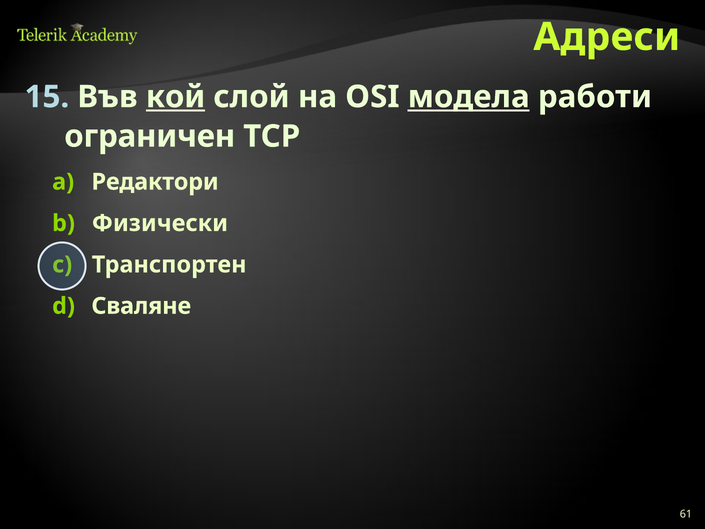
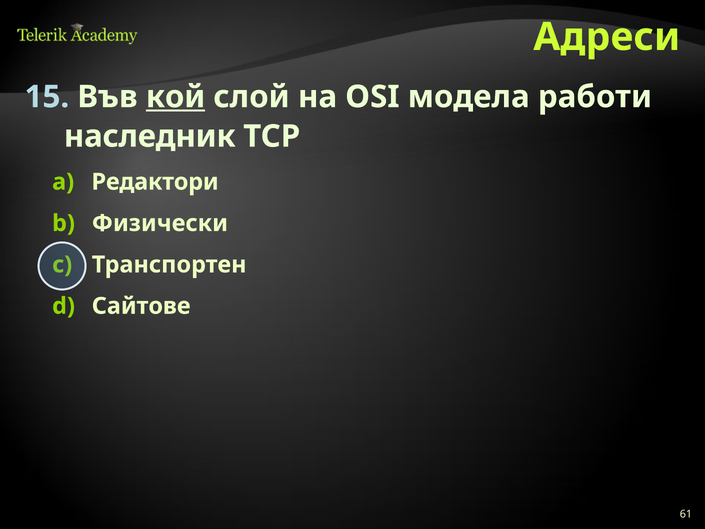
модела underline: present -> none
ограничен: ограничен -> наследник
Сваляне: Сваляне -> Сайтове
